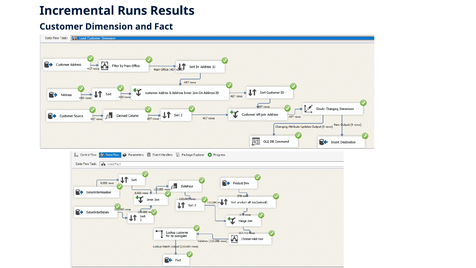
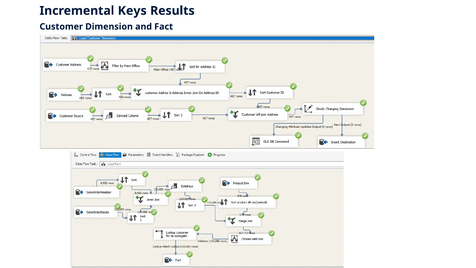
Runs: Runs -> Keys
